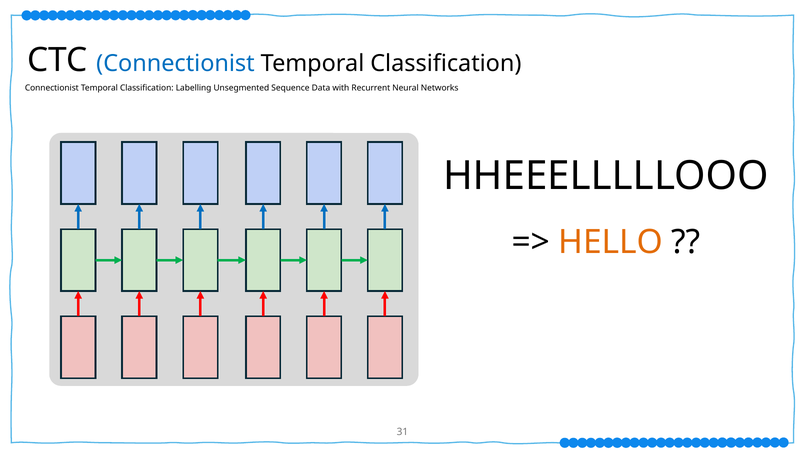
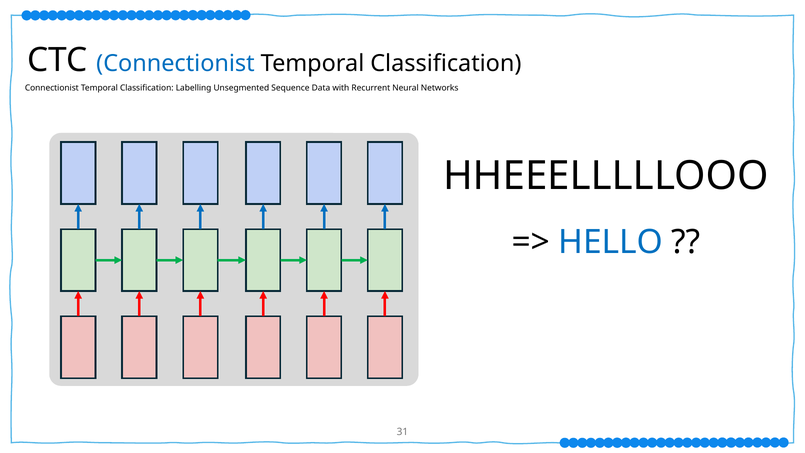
HELLO colour: orange -> blue
